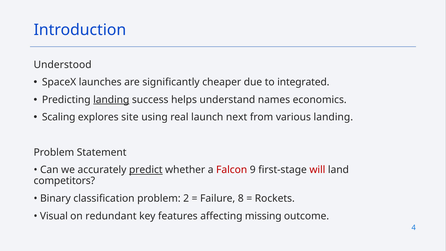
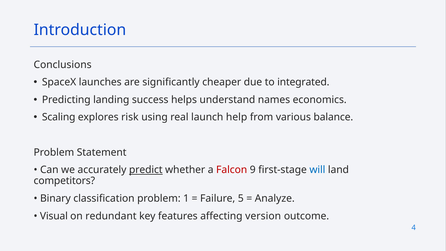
Understood: Understood -> Conclusions
landing at (111, 100) underline: present -> none
site: site -> risk
next: next -> help
various landing: landing -> balance
will colour: red -> blue
2: 2 -> 1
8: 8 -> 5
Rockets: Rockets -> Analyze
missing: missing -> version
